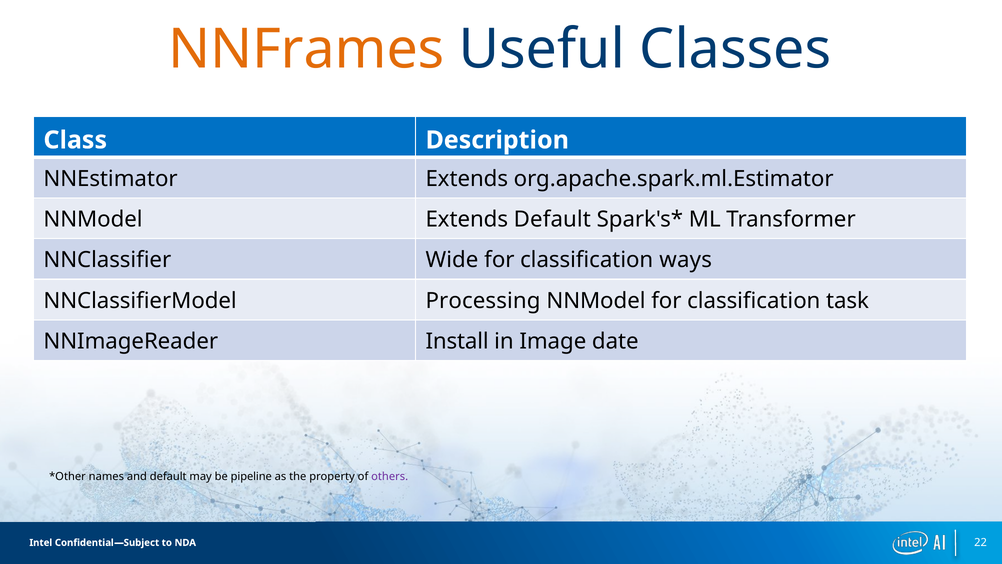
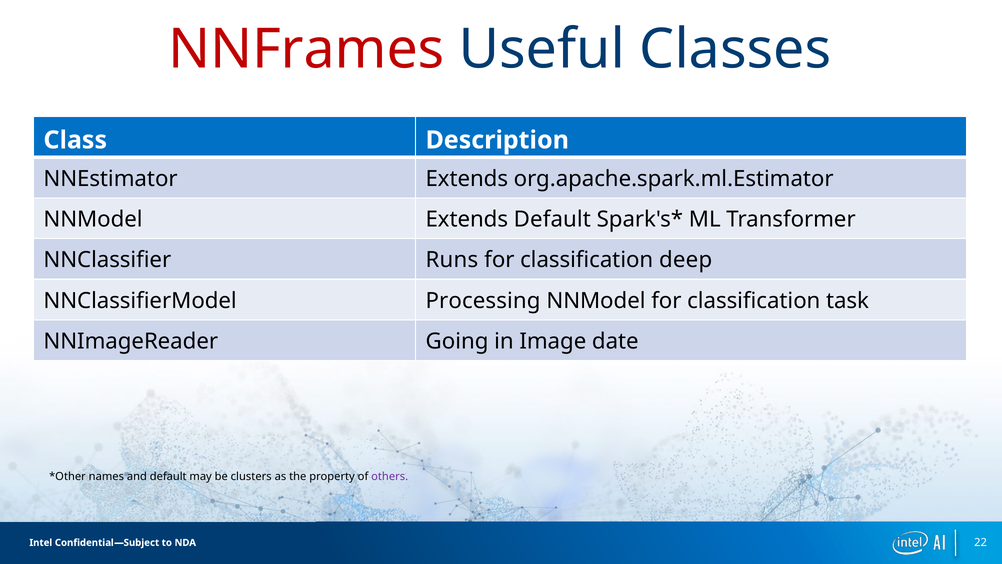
NNFrames colour: orange -> red
Wide: Wide -> Runs
ways: ways -> deep
Install: Install -> Going
pipeline: pipeline -> clusters
